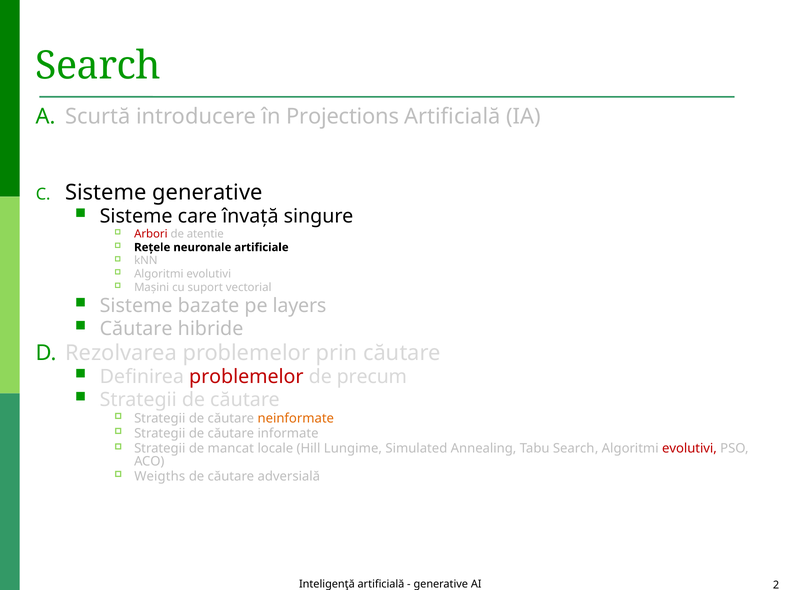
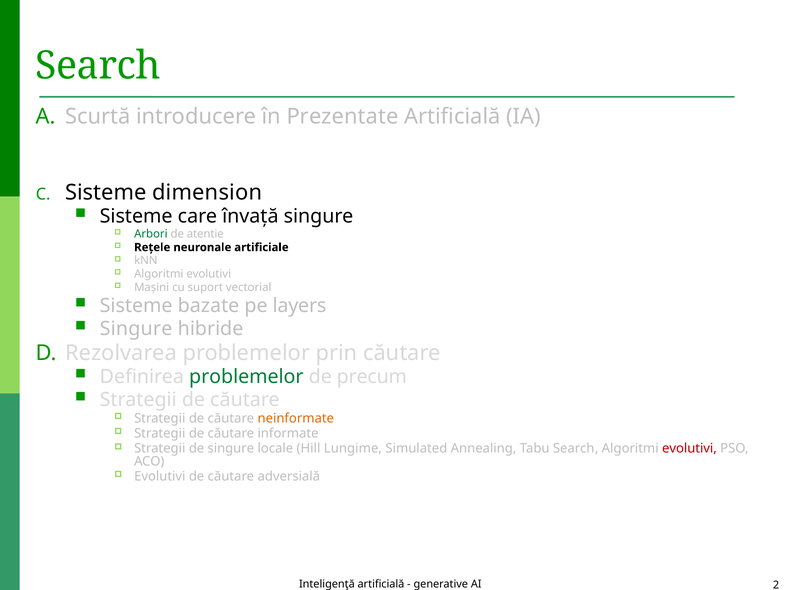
Projections: Projections -> Prezentate
Sisteme generative: generative -> dimension
Arbori colour: red -> green
Căutare at (136, 329): Căutare -> Singure
problemelor at (246, 377) colour: red -> green
de mancat: mancat -> singure
Weigths at (160, 477): Weigths -> Evolutivi
